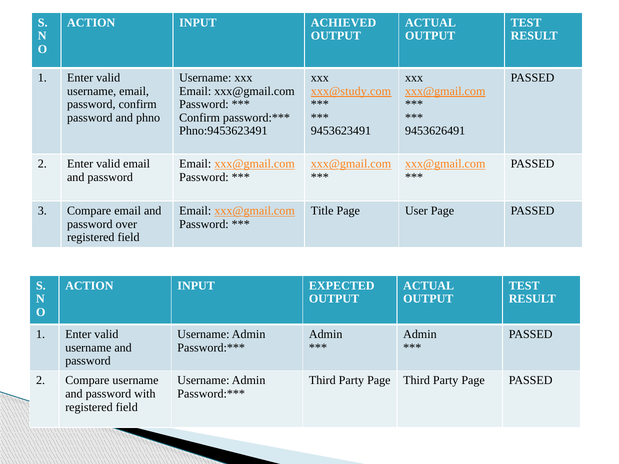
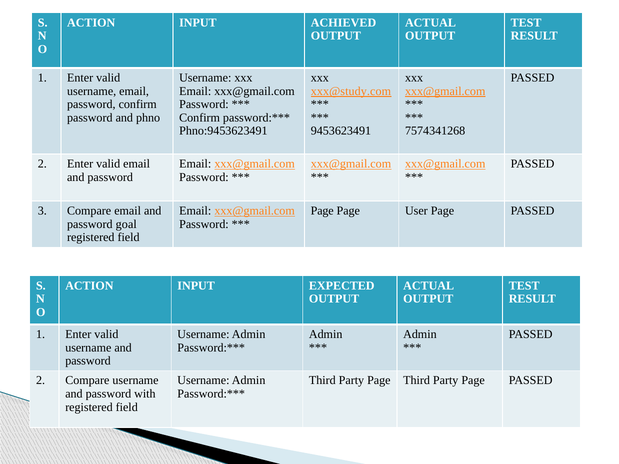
9453626491: 9453626491 -> 7574341268
Title at (322, 211): Title -> Page
over: over -> goal
